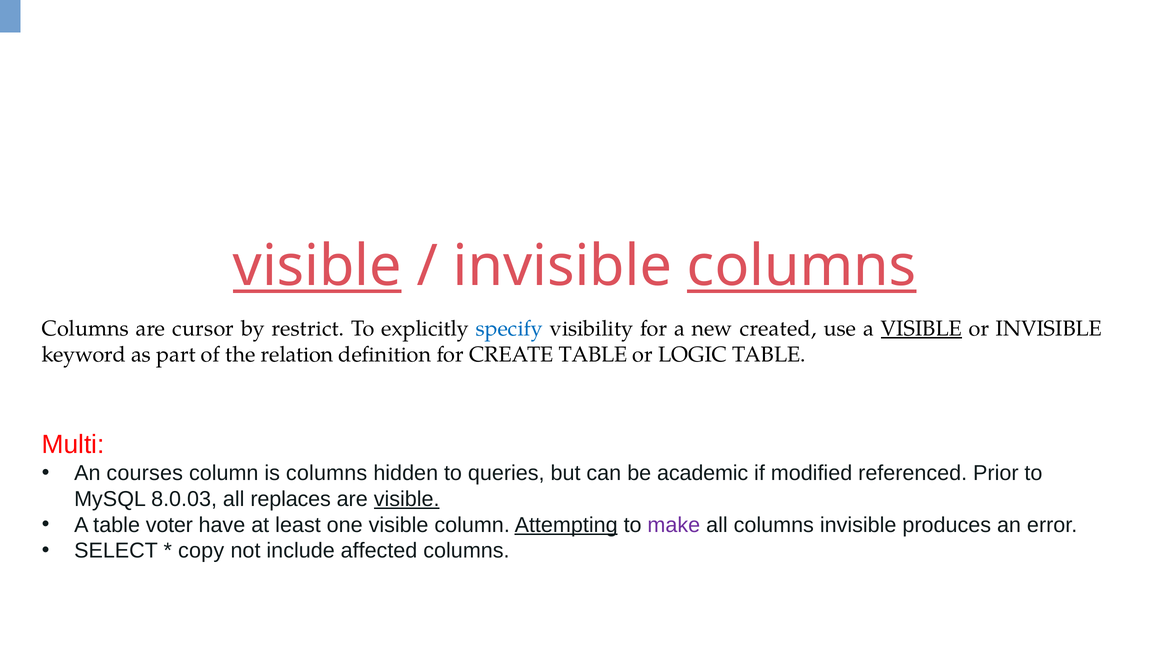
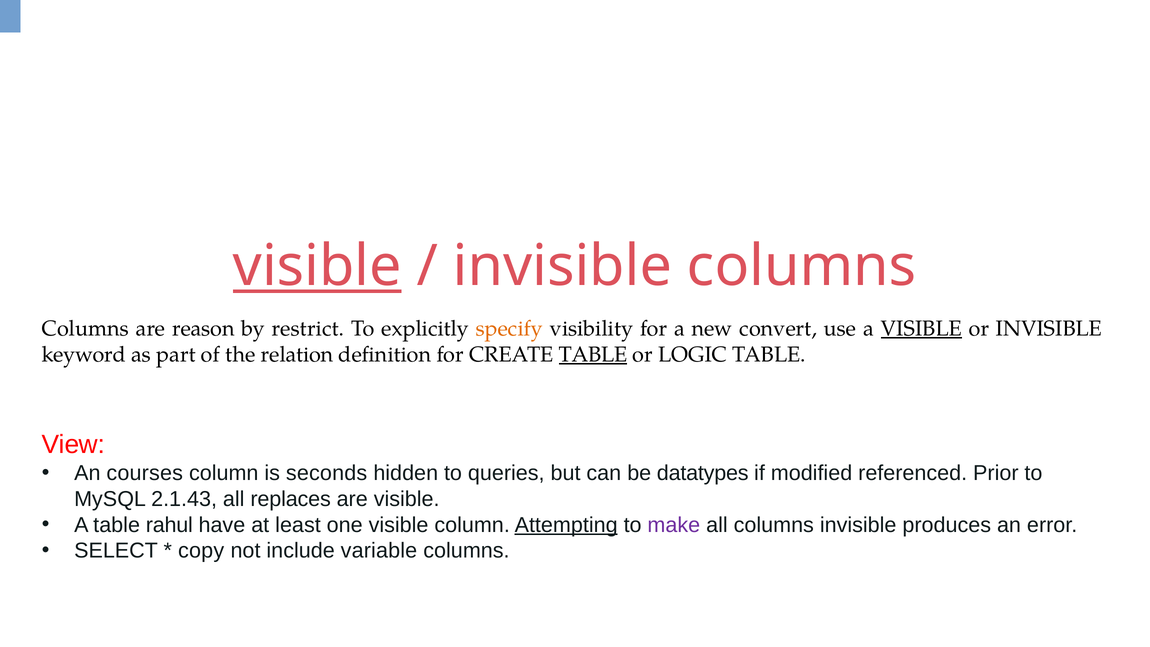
columns at (802, 266) underline: present -> none
cursor: cursor -> reason
specify colour: blue -> orange
created: created -> convert
TABLE at (593, 354) underline: none -> present
Multi: Multi -> View
is columns: columns -> seconds
academic: academic -> datatypes
8.0.03: 8.0.03 -> 2.1.43
visible at (407, 499) underline: present -> none
voter: voter -> rahul
affected: affected -> variable
